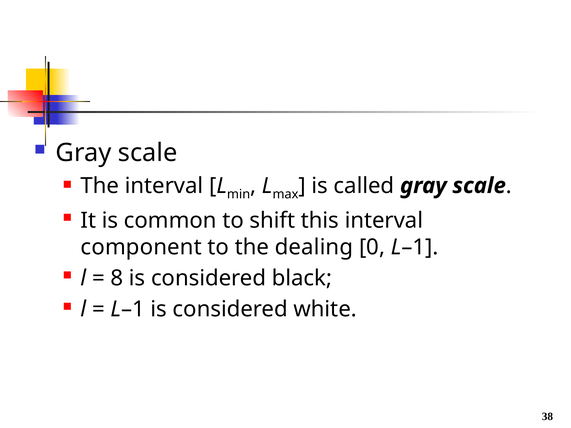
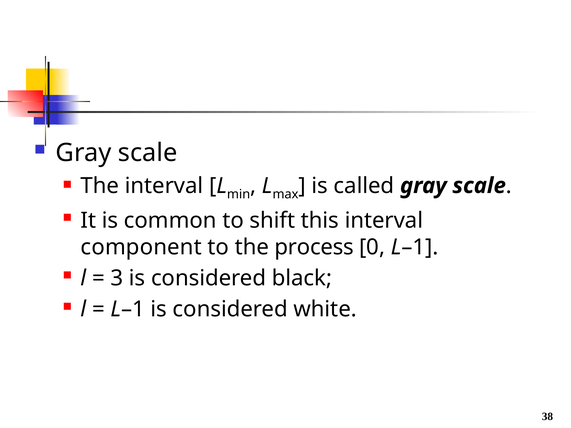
dealing: dealing -> process
8: 8 -> 3
